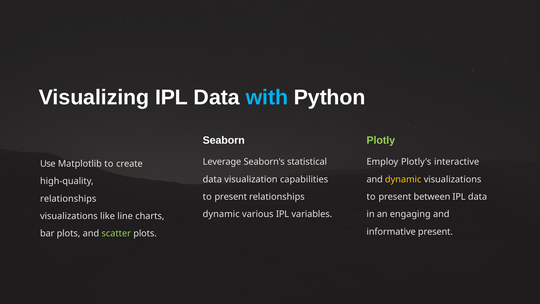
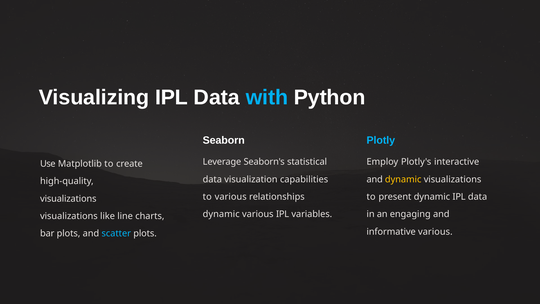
Plotly colour: light green -> light blue
present at (231, 197): present -> various
present between: between -> dynamic
relationships at (68, 199): relationships -> visualizations
informative present: present -> various
scatter colour: light green -> light blue
